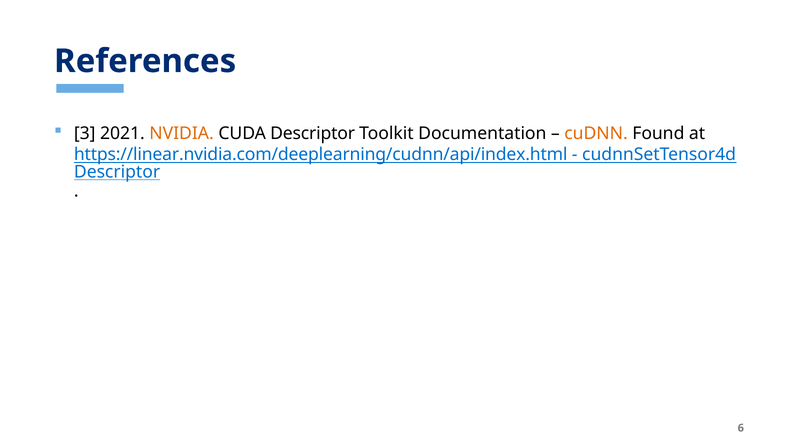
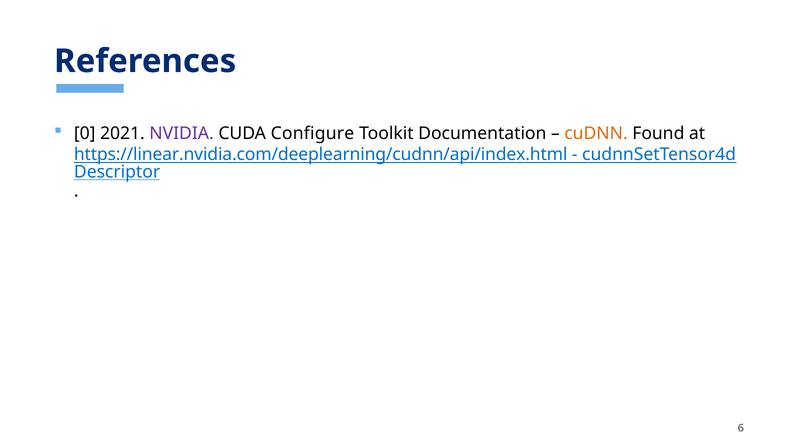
3: 3 -> 0
NVIDIA colour: orange -> purple
CUDA Descriptor: Descriptor -> Configure
